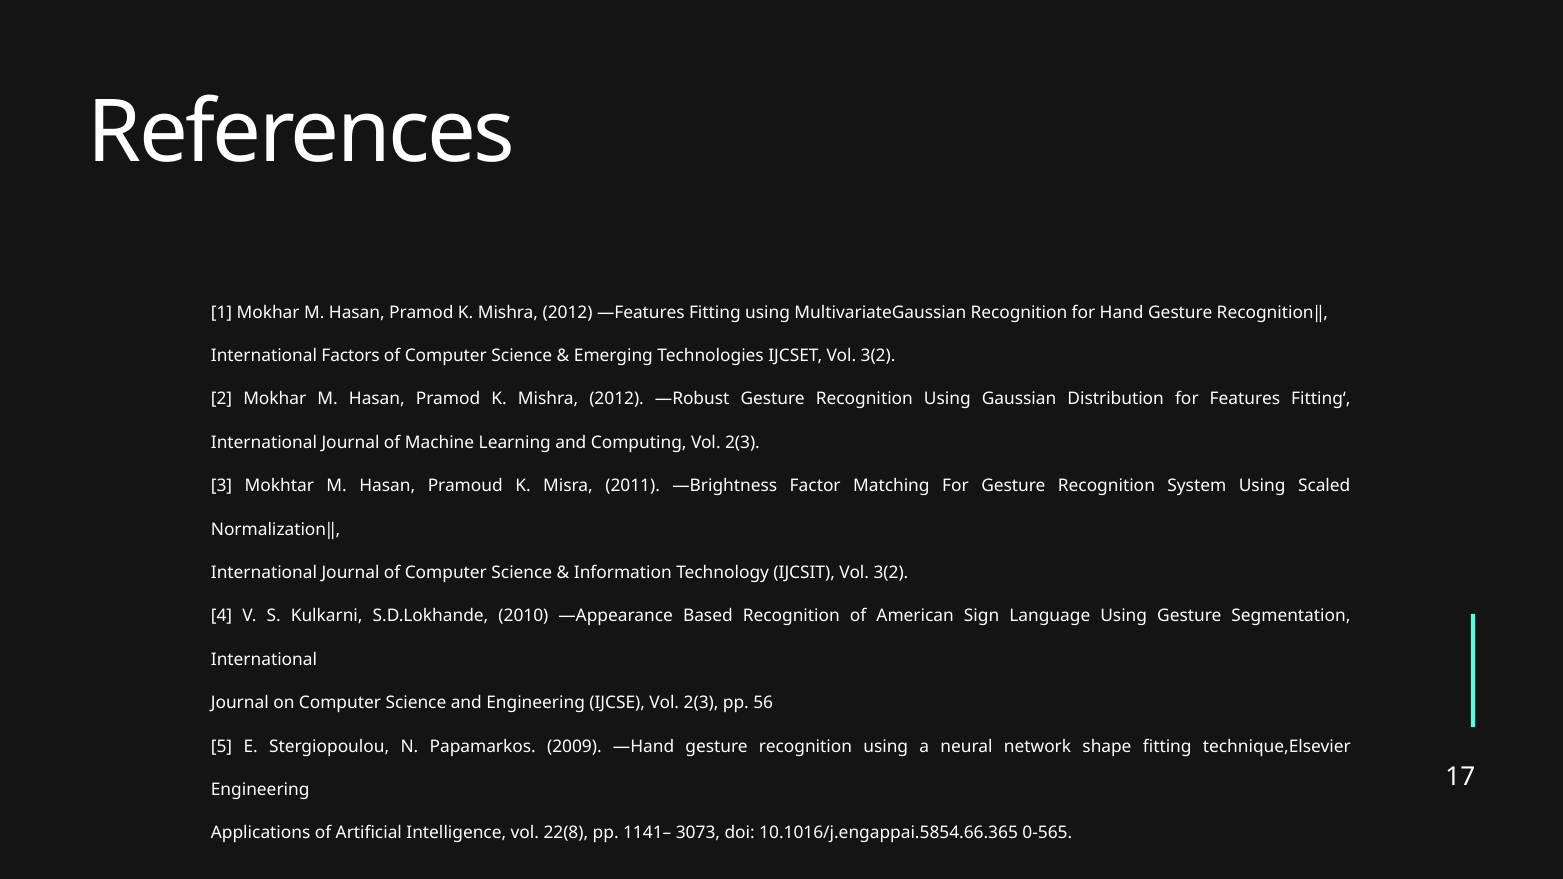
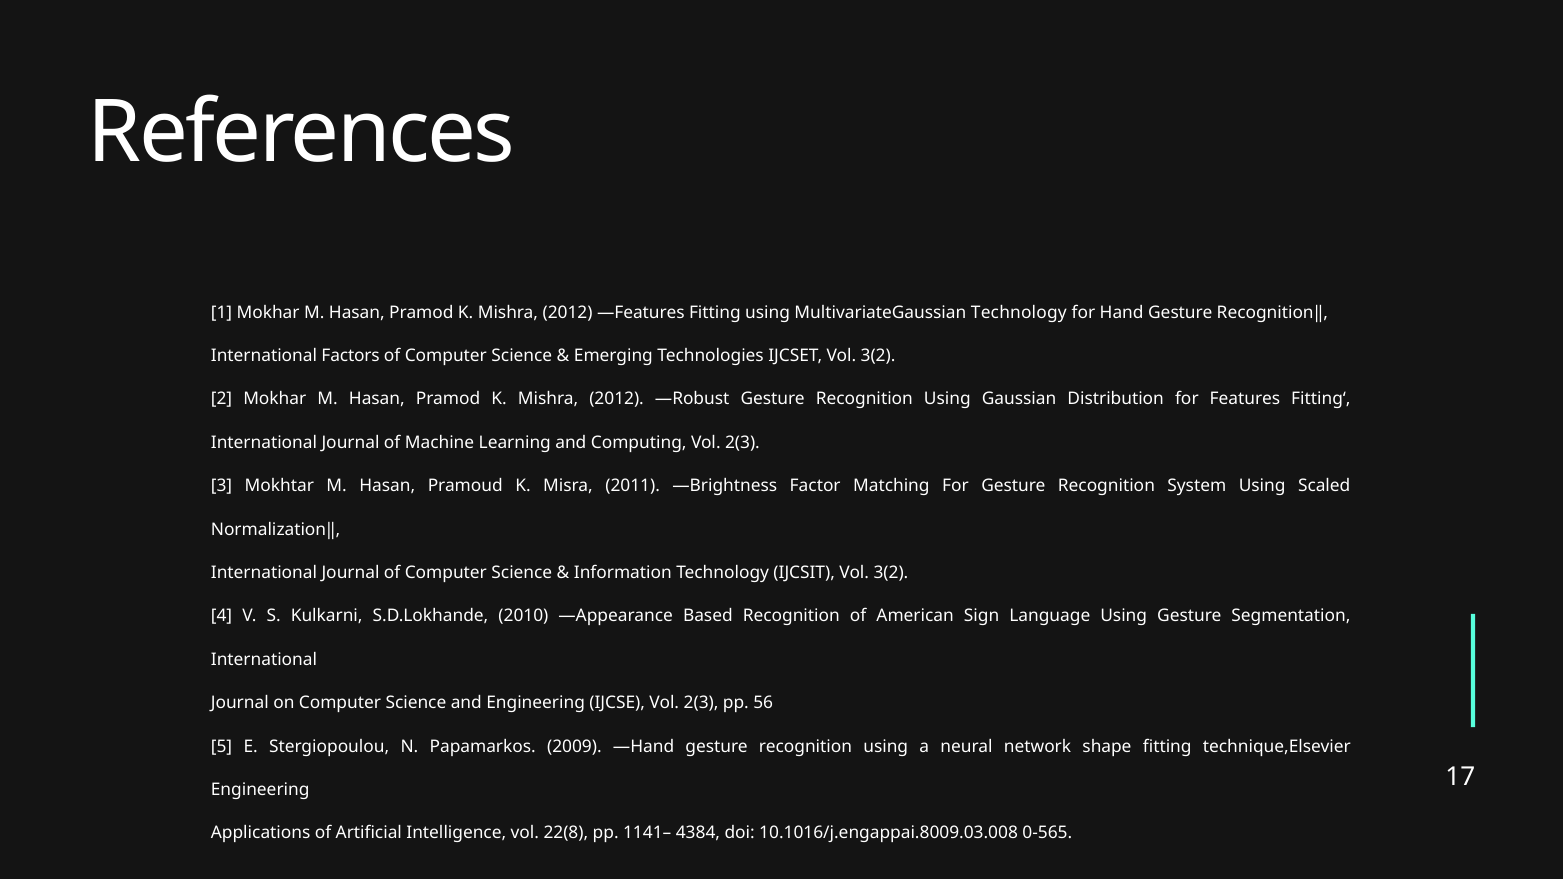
MultivariateGaussian Recognition: Recognition -> Technology
3073: 3073 -> 4384
10.1016/j.engappai.5854.66.365: 10.1016/j.engappai.5854.66.365 -> 10.1016/j.engappai.8009.03.008
